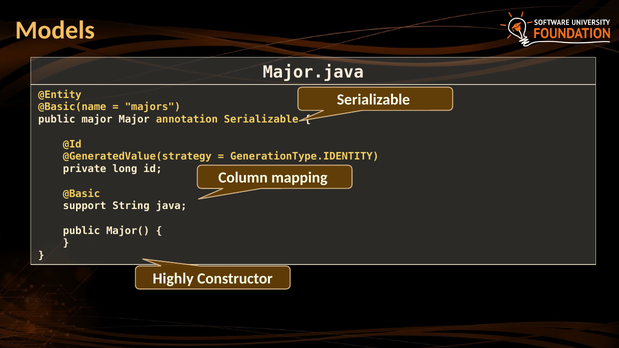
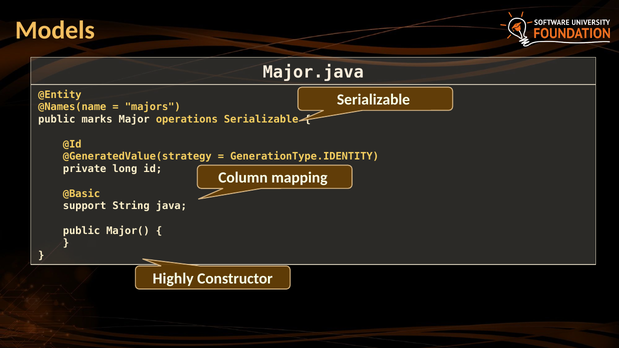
@Basic(name: @Basic(name -> @Names(name
public major: major -> marks
annotation: annotation -> operations
